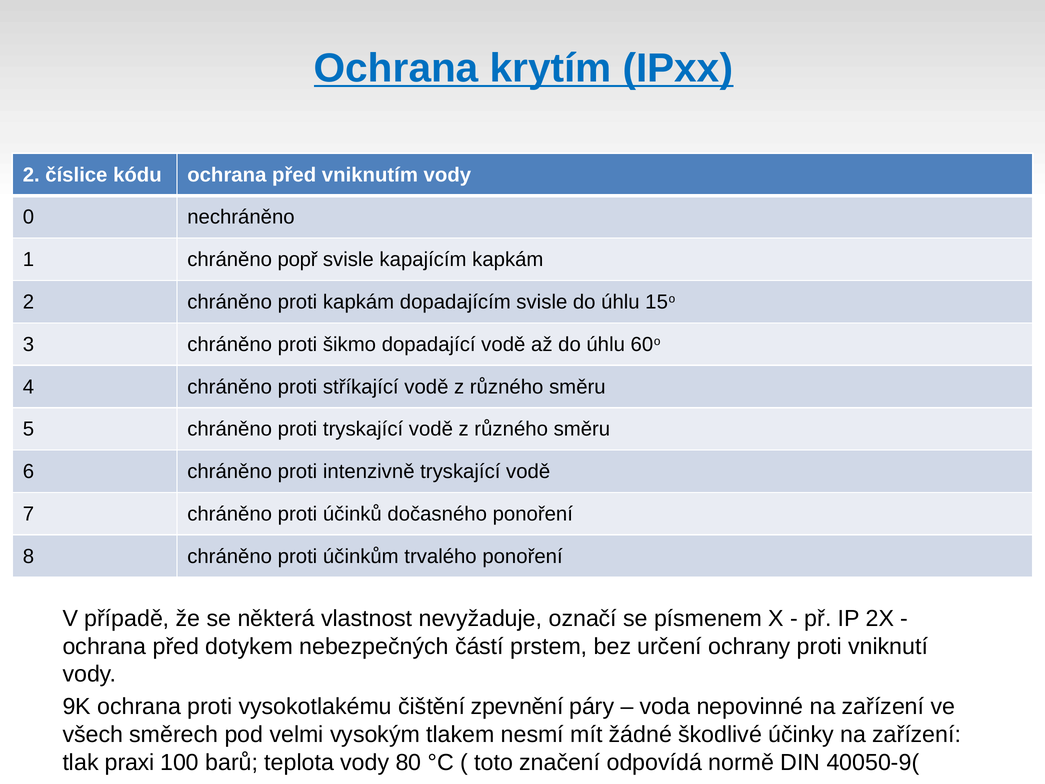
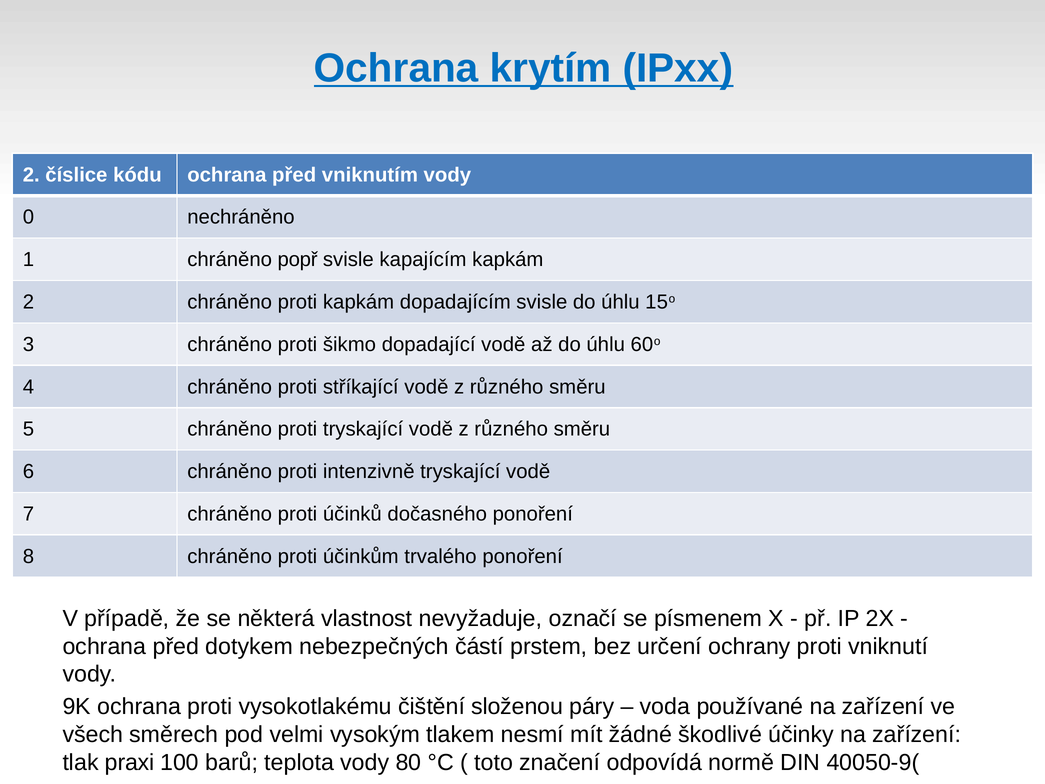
zpevnění: zpevnění -> složenou
nepovinné: nepovinné -> používané
